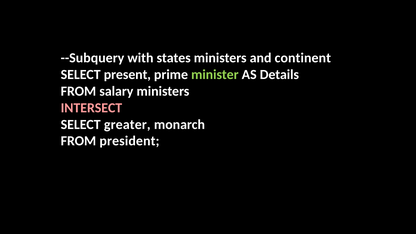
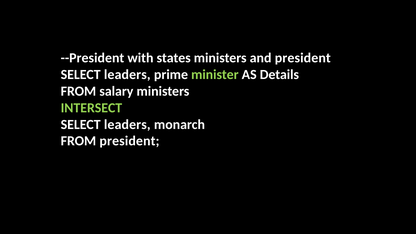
--Subquery: --Subquery -> --President
and continent: continent -> president
present at (127, 75): present -> leaders
INTERSECT colour: pink -> light green
greater at (127, 124): greater -> leaders
